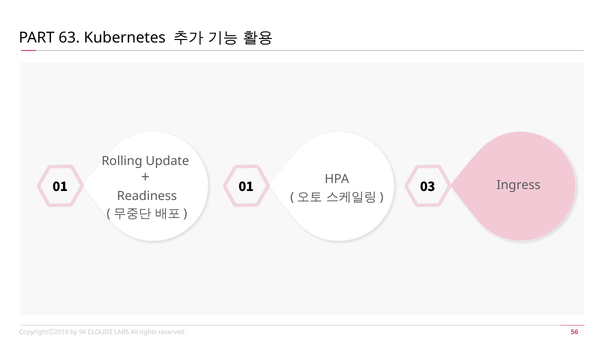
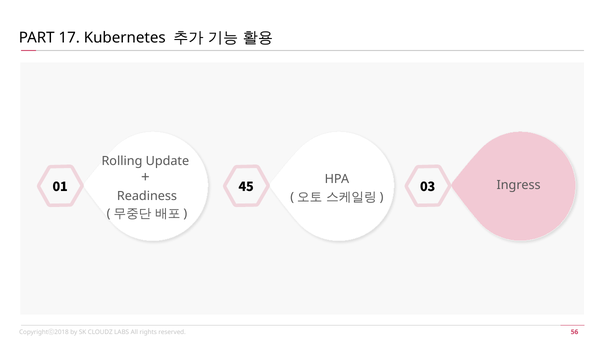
63: 63 -> 17
01 01: 01 -> 45
